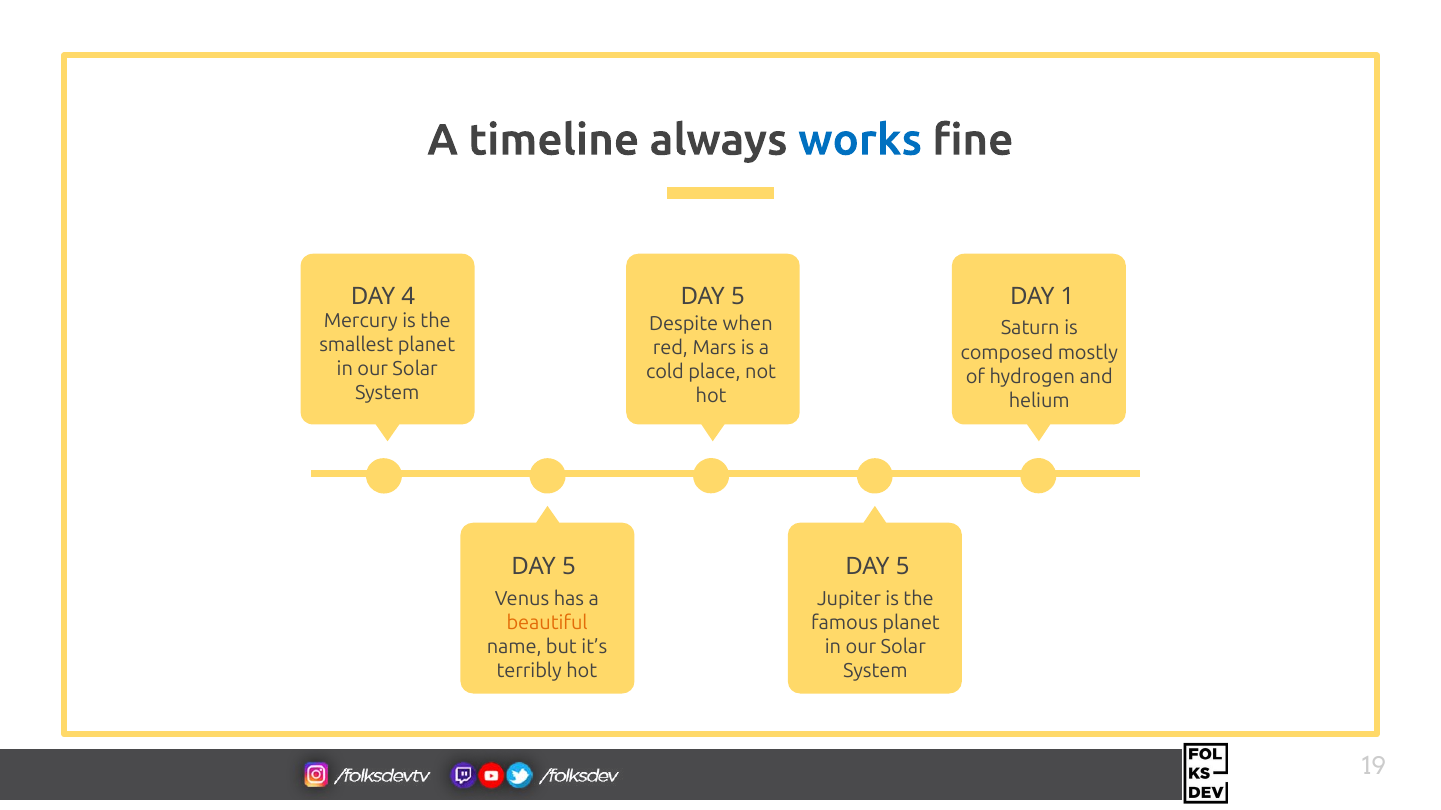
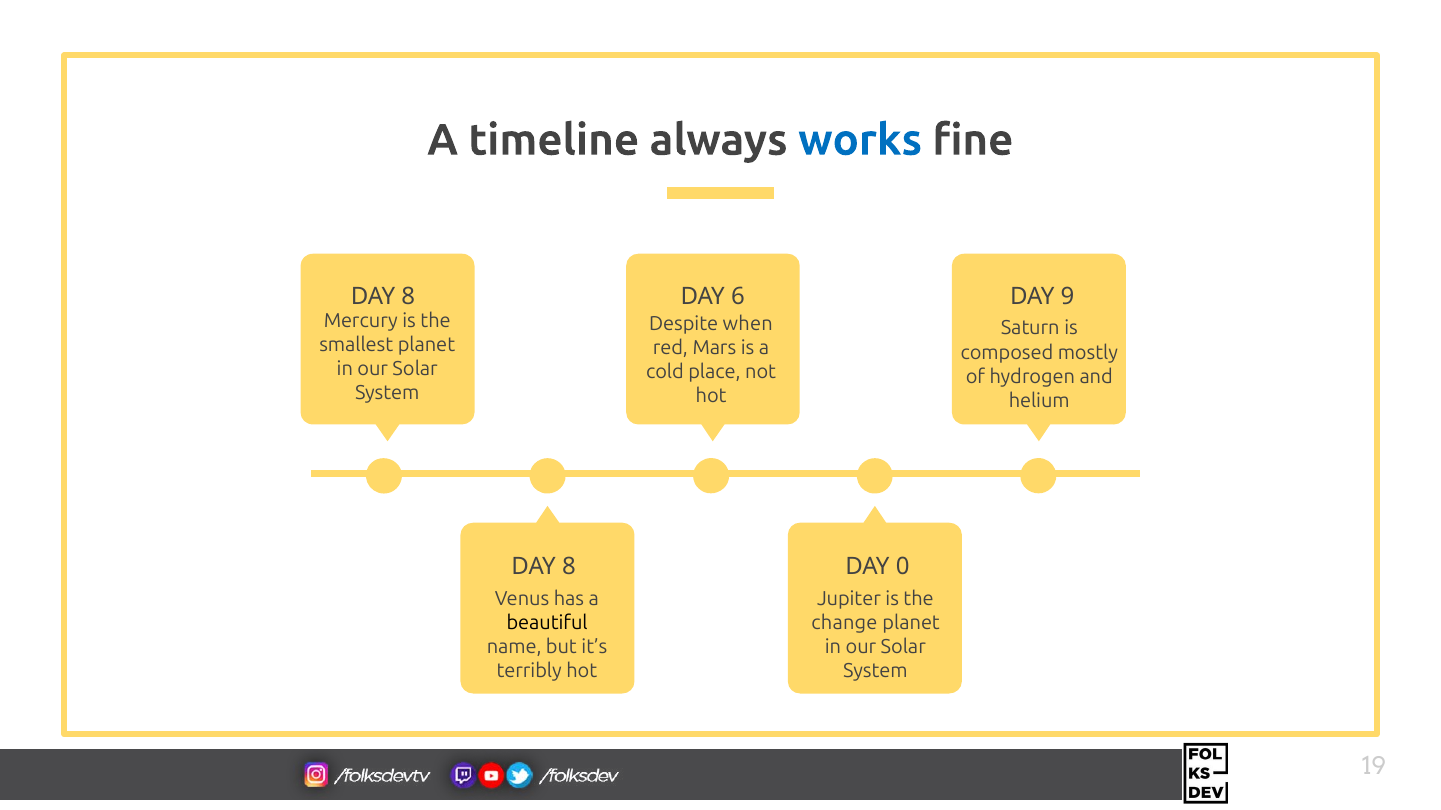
4 at (408, 297): 4 -> 8
5 at (738, 297): 5 -> 6
1: 1 -> 9
5 at (569, 567): 5 -> 8
5 at (903, 567): 5 -> 0
beautiful colour: orange -> black
famous: famous -> change
